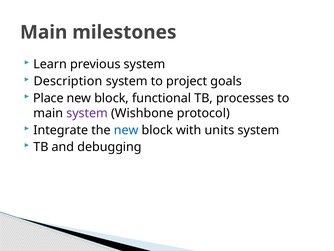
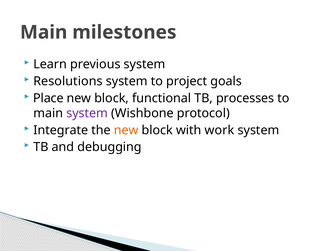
Description: Description -> Resolutions
new at (126, 130) colour: blue -> orange
units: units -> work
